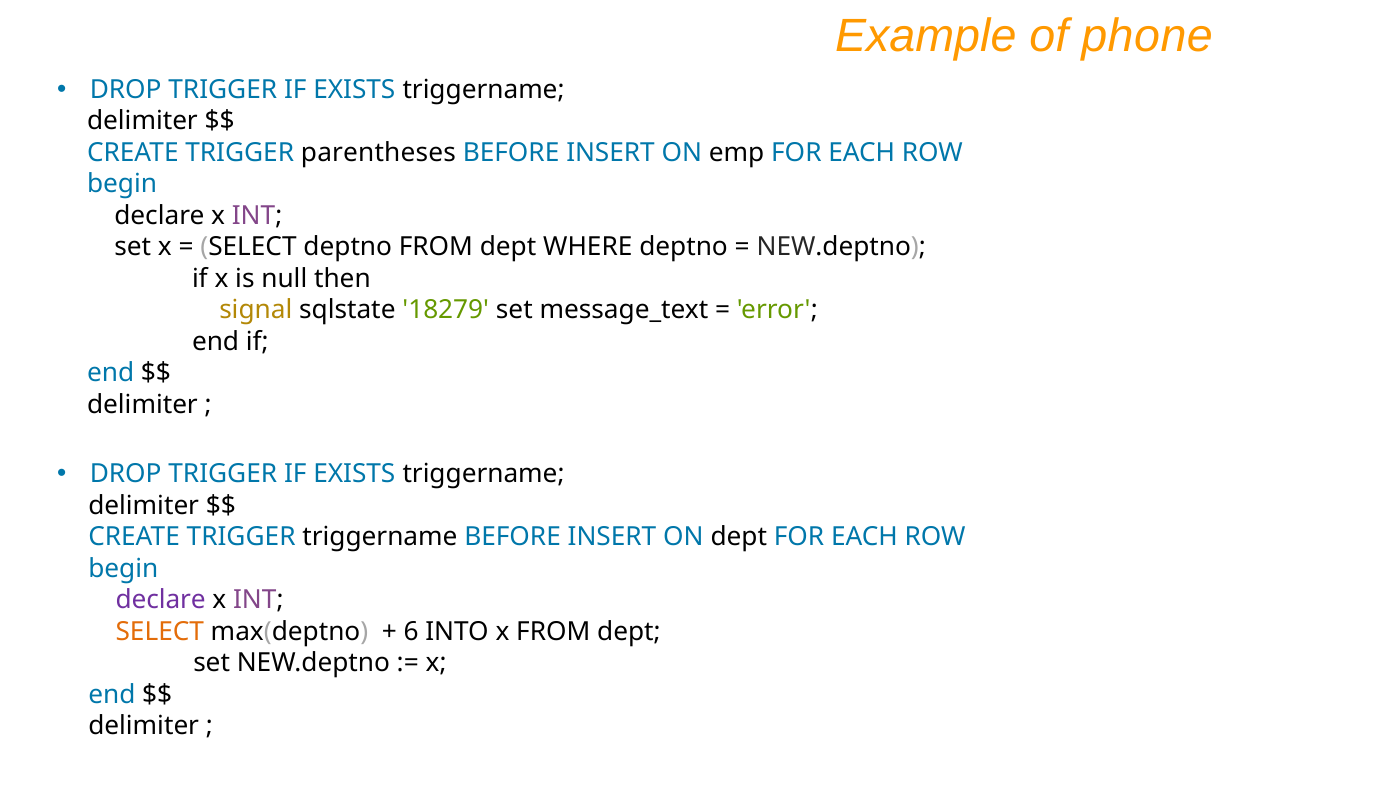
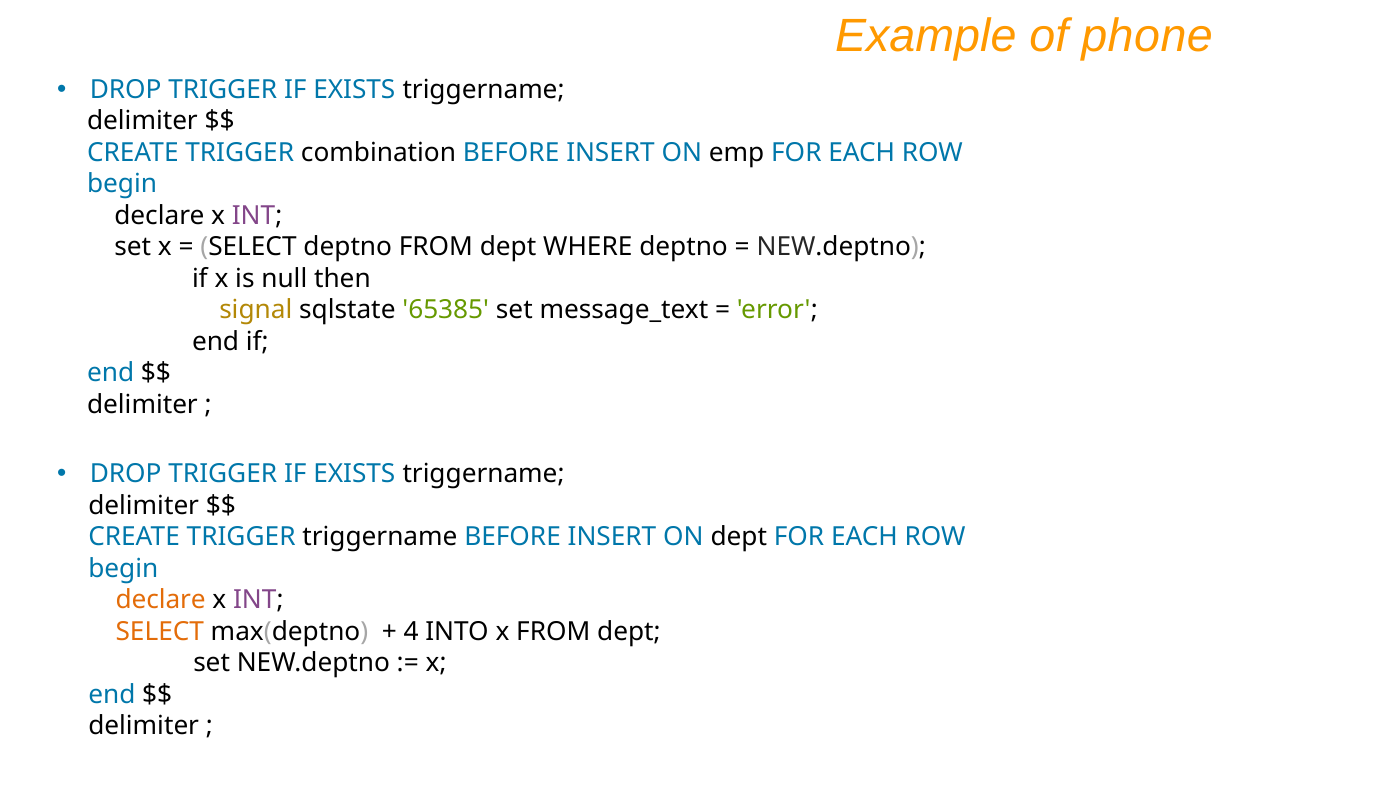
parentheses: parentheses -> combination
18279: 18279 -> 65385
declare at (161, 600) colour: purple -> orange
6: 6 -> 4
